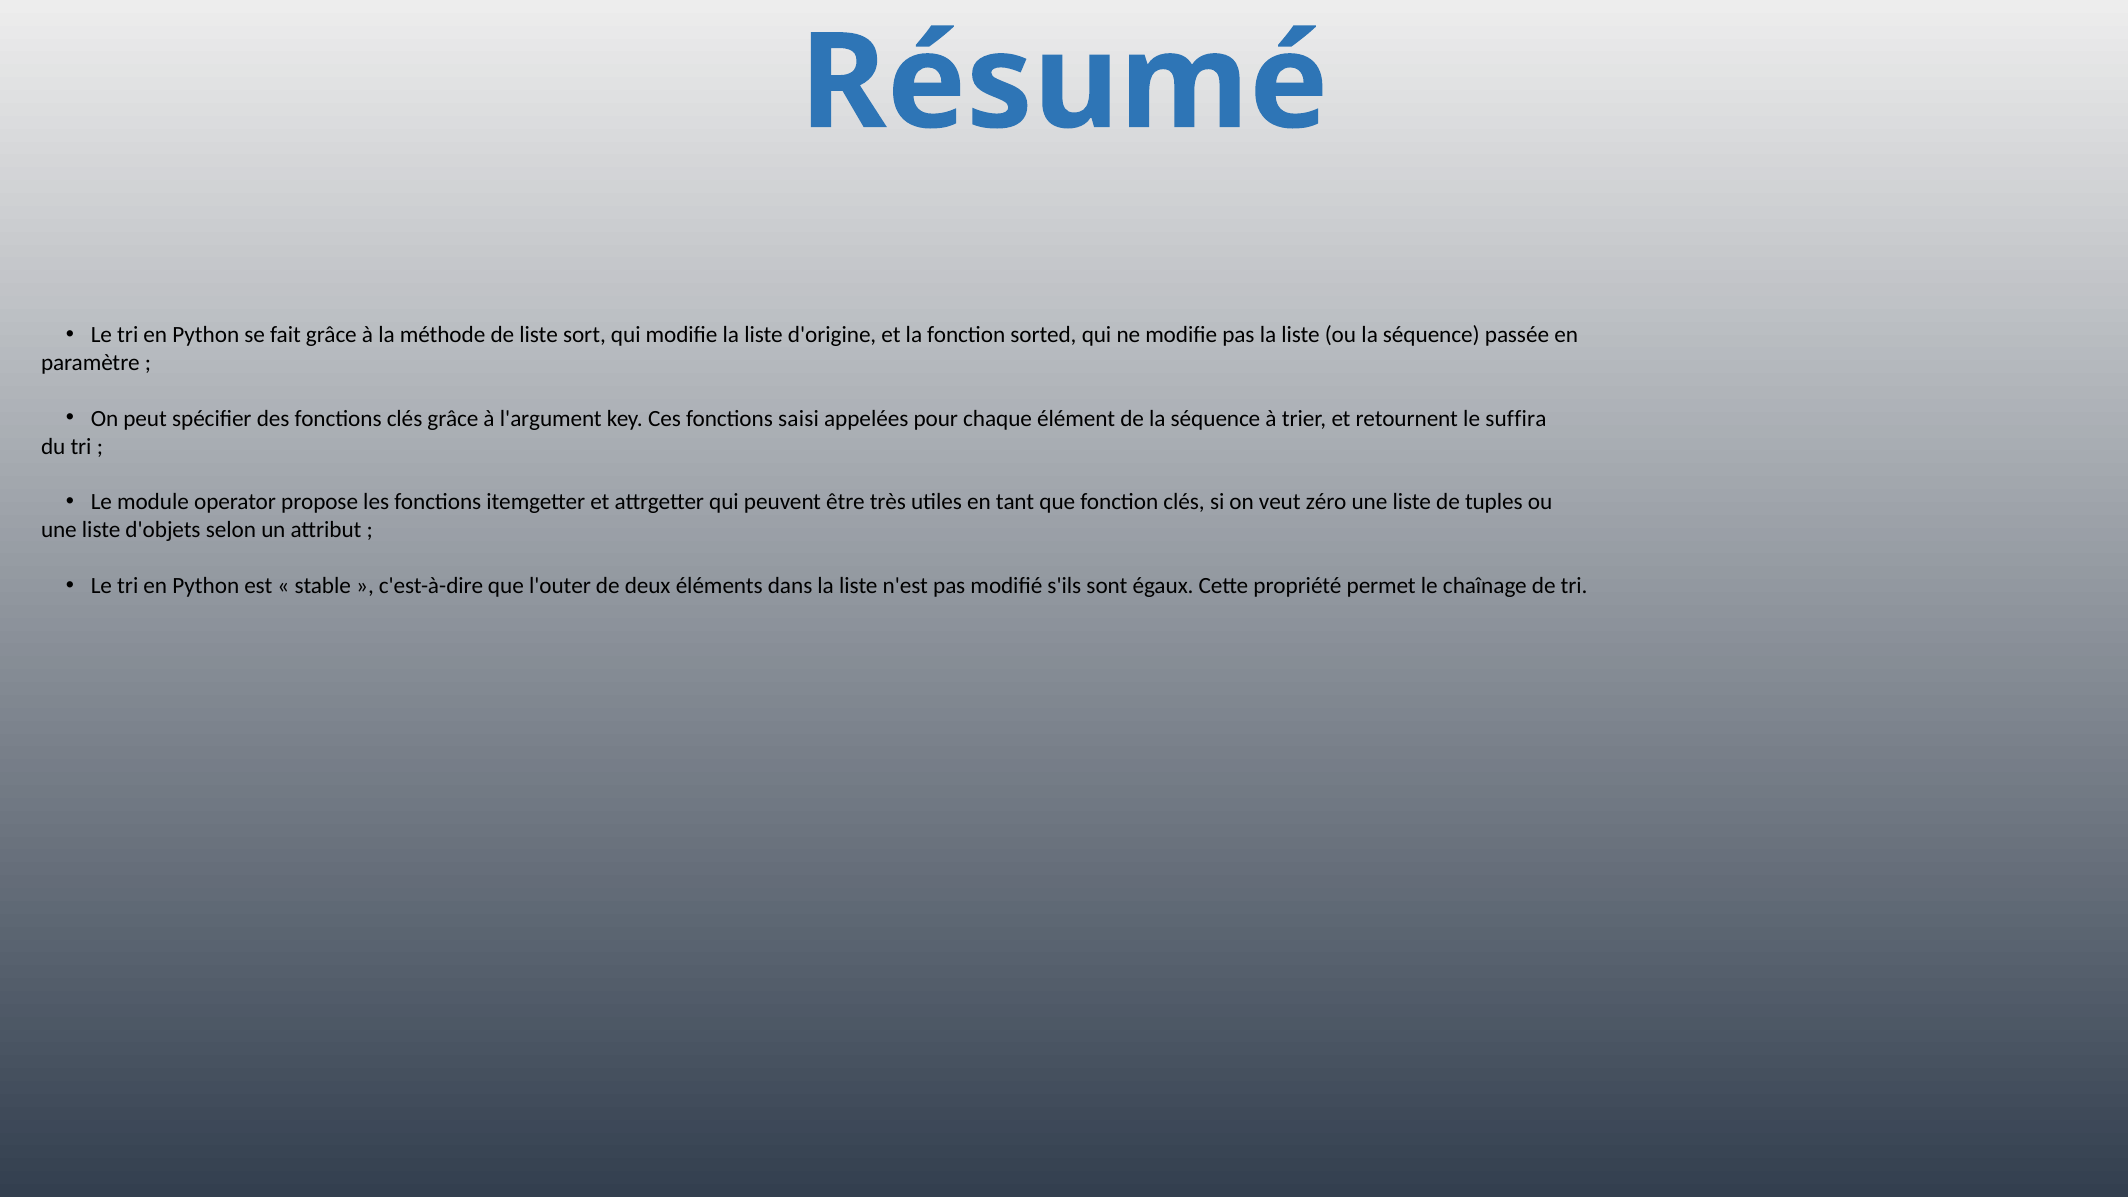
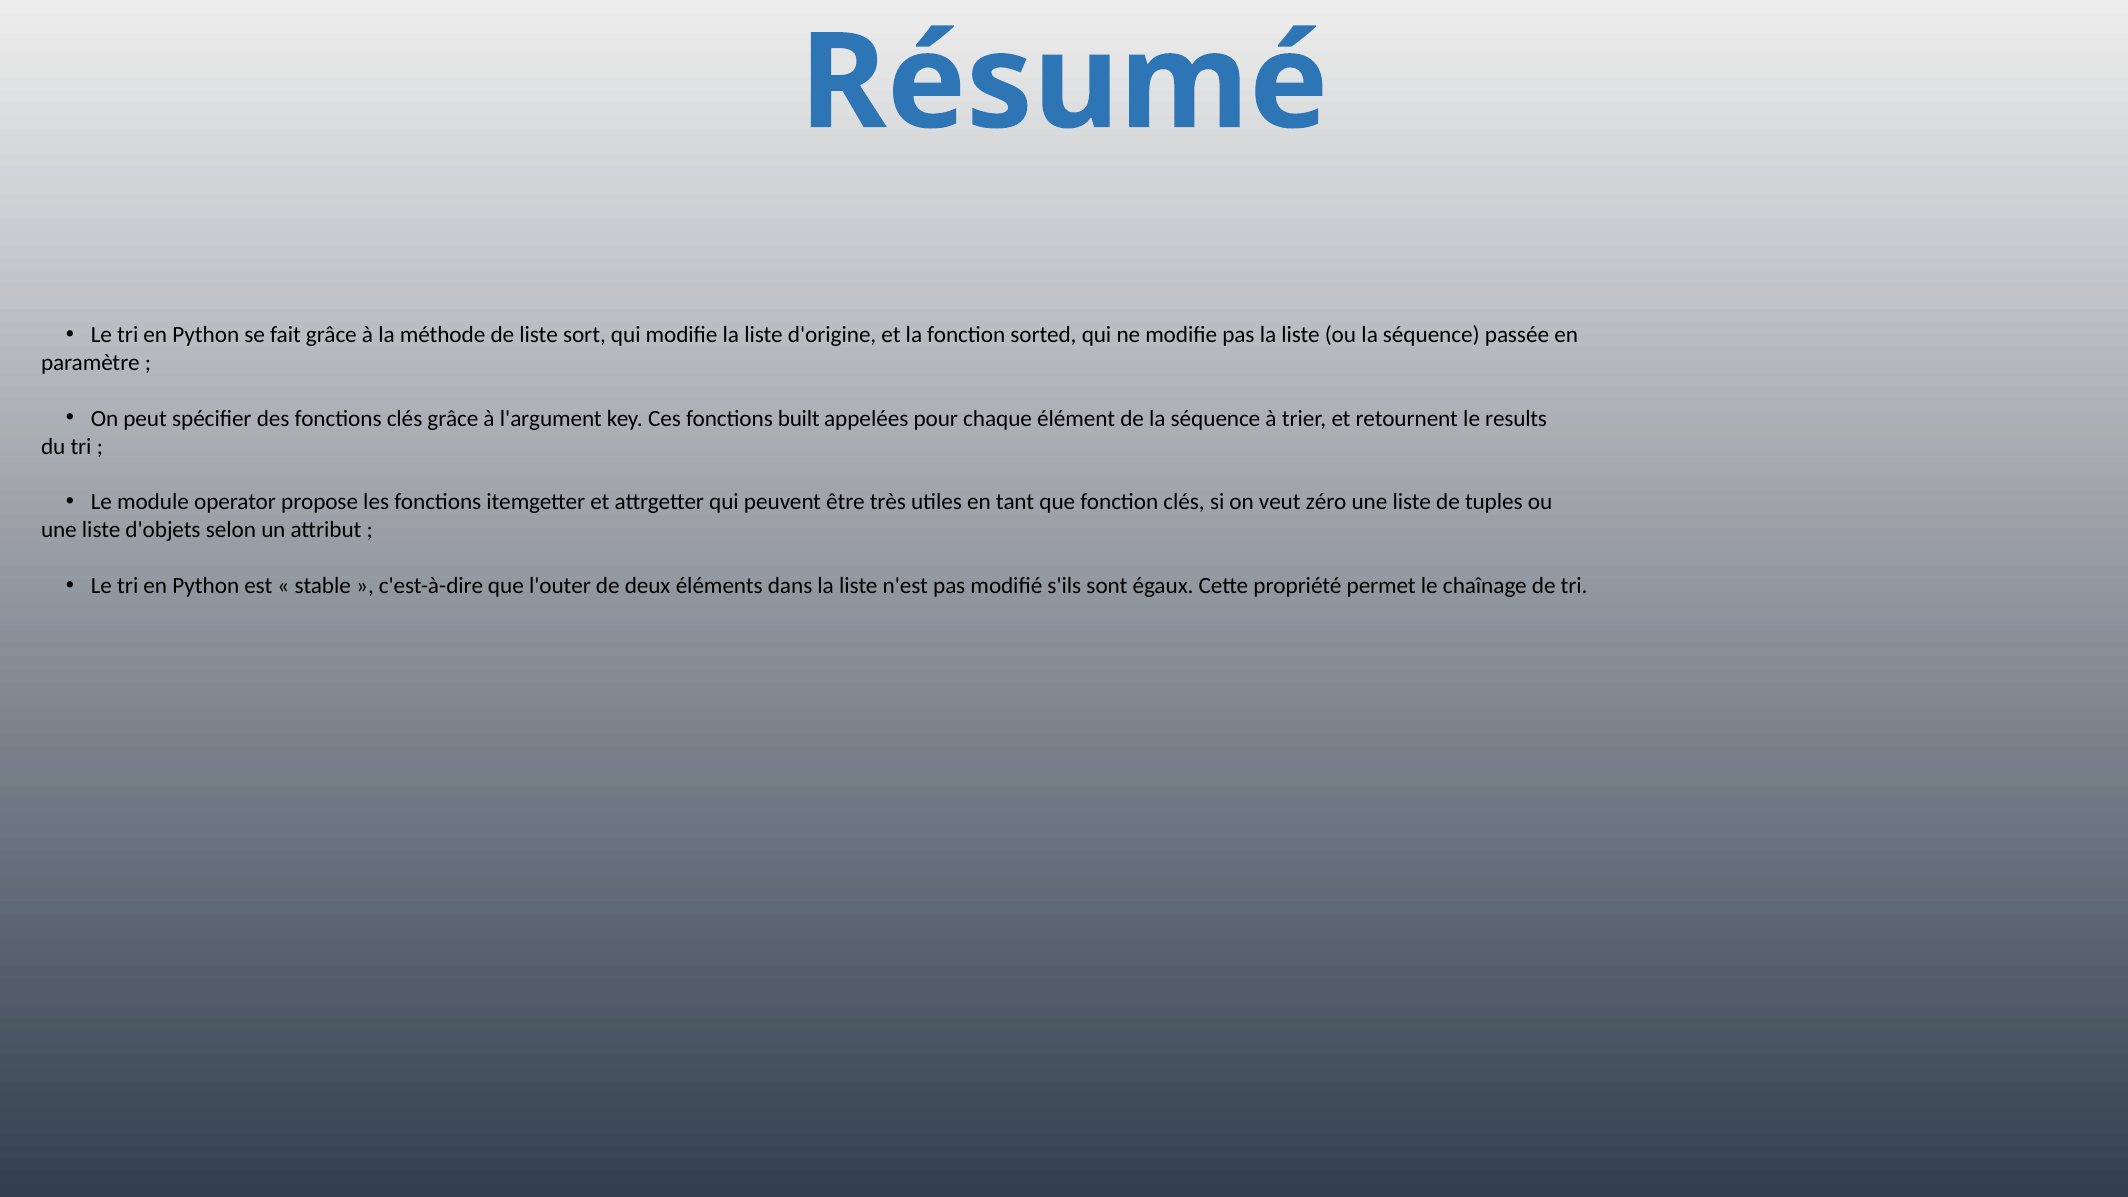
saisi: saisi -> built
suffira: suffira -> results
